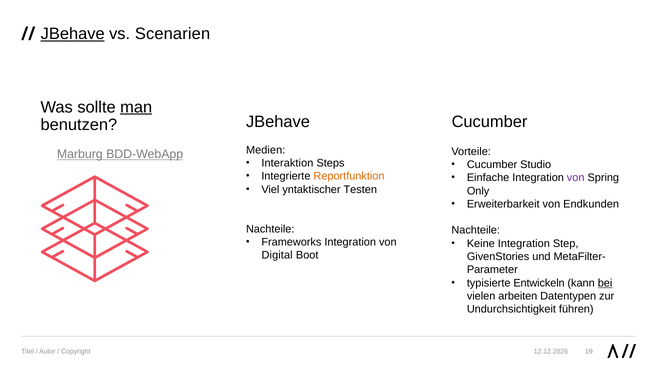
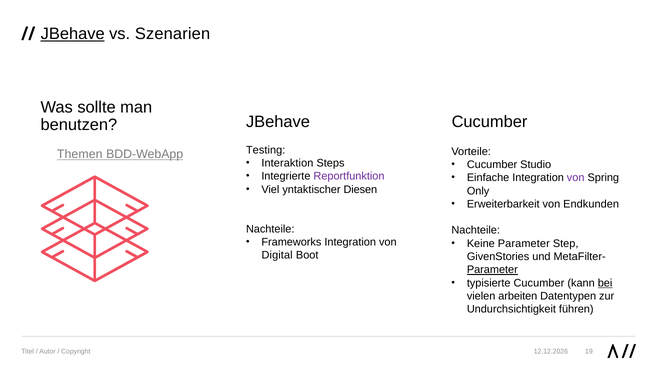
Scenarien: Scenarien -> Szenarien
man underline: present -> none
Medien: Medien -> Testing
Marburg: Marburg -> Themen
Reportfunktion colour: orange -> purple
Testen: Testen -> Diesen
Keine Integration: Integration -> Parameter
Parameter at (492, 270) underline: none -> present
typisierte Entwickeln: Entwickeln -> Cucumber
